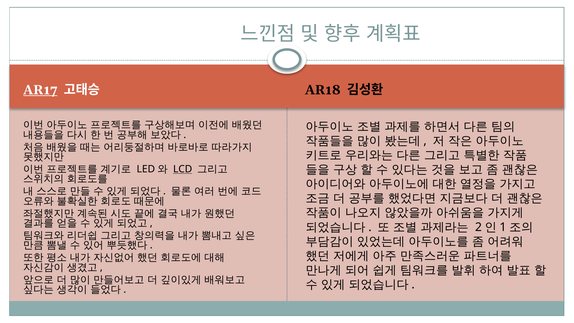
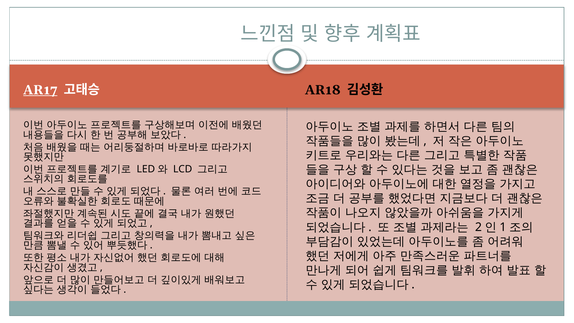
LCD underline: present -> none
